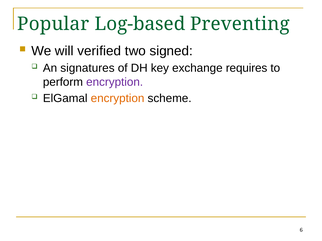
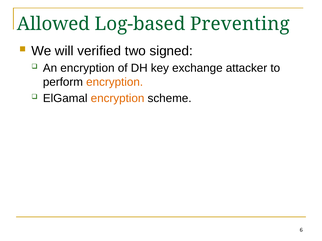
Popular: Popular -> Allowed
An signatures: signatures -> encryption
requires: requires -> attacker
encryption at (115, 82) colour: purple -> orange
